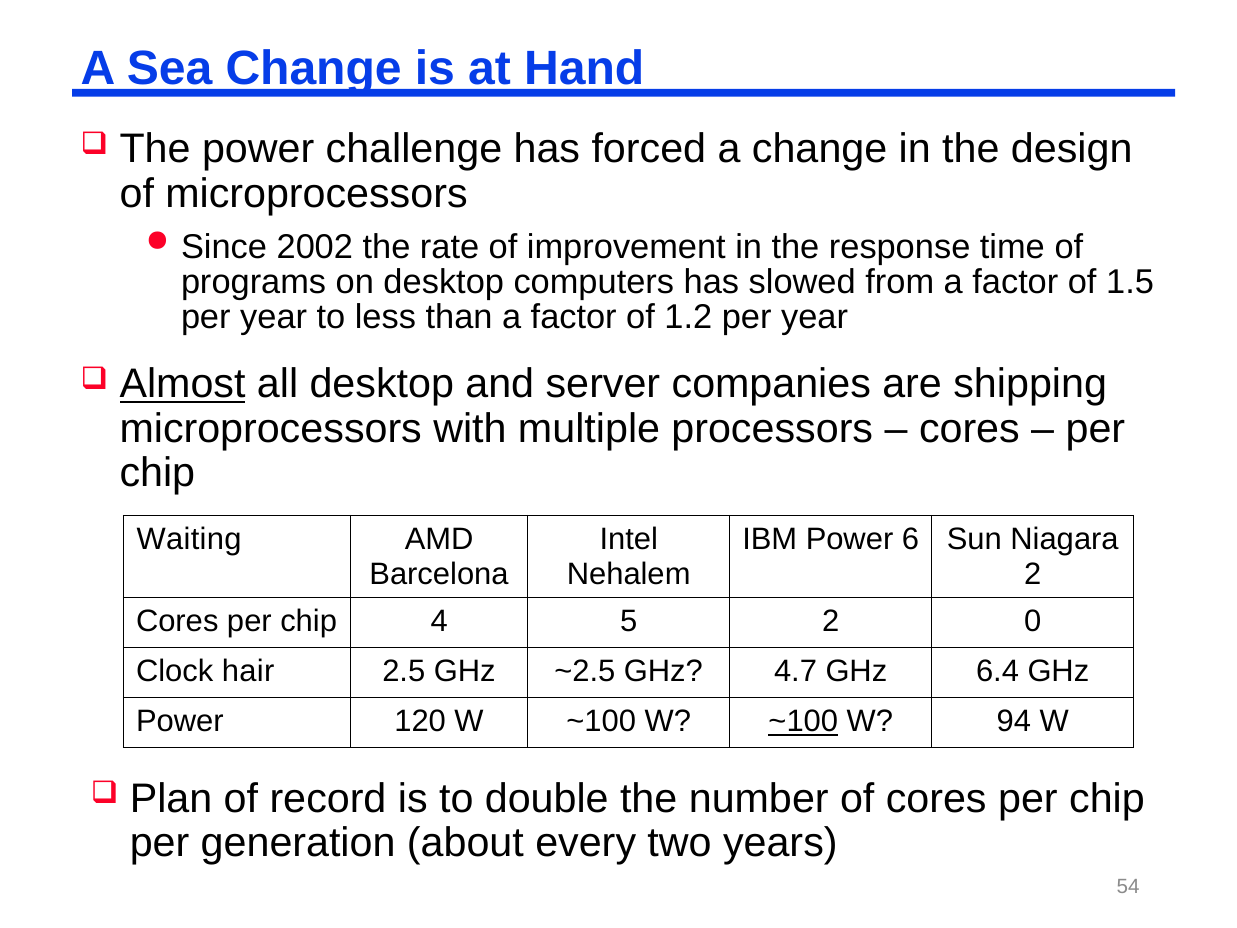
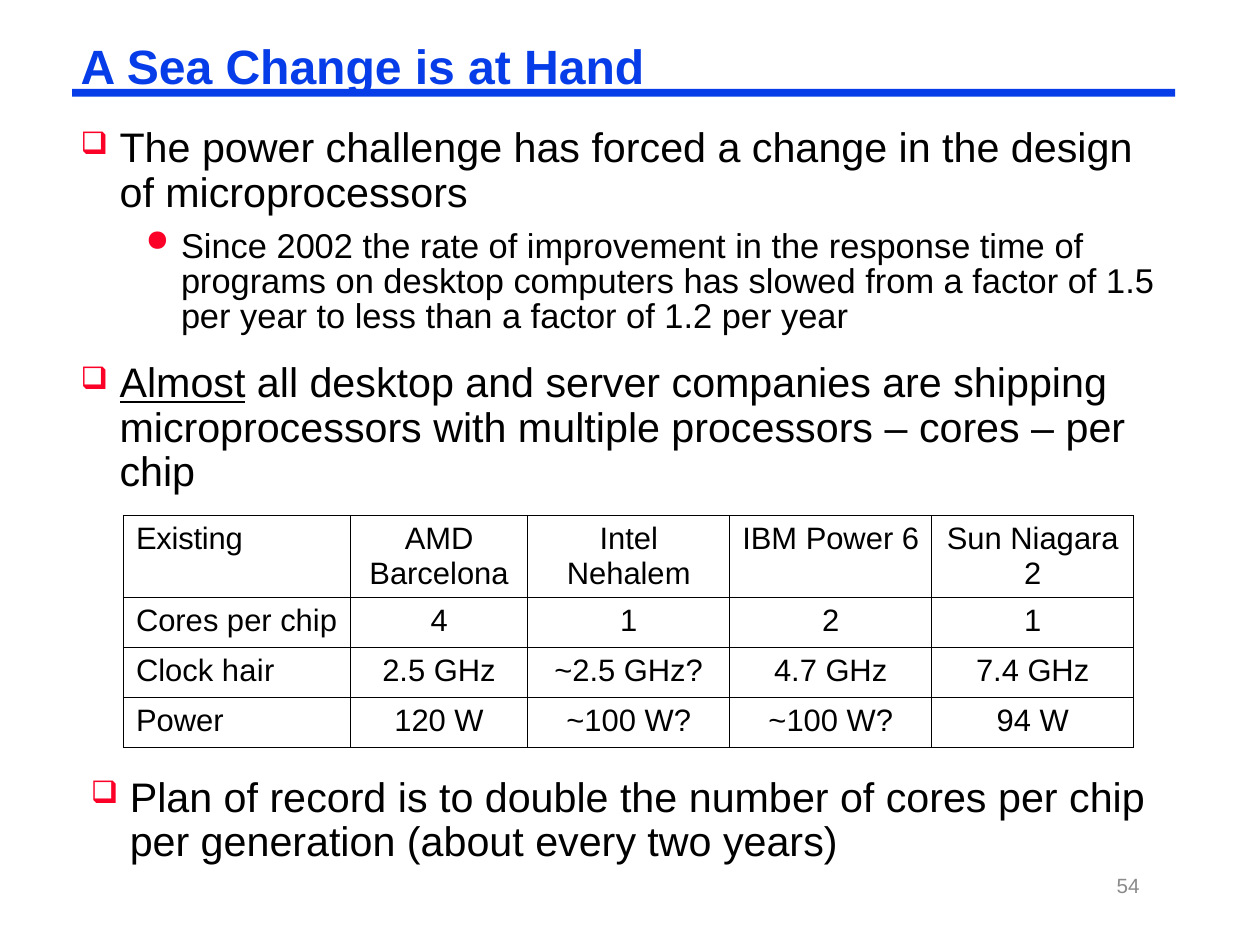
Waiting: Waiting -> Existing
4 5: 5 -> 1
2 0: 0 -> 1
6.4: 6.4 -> 7.4
~100 at (803, 721) underline: present -> none
